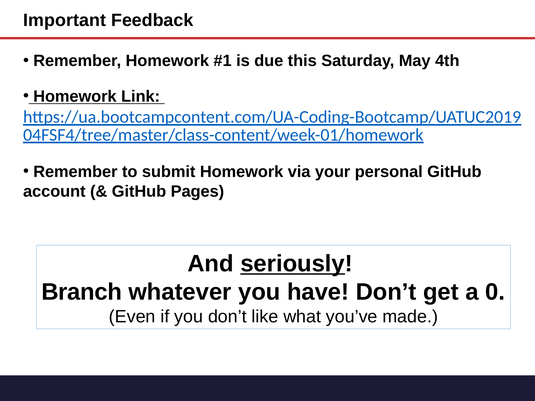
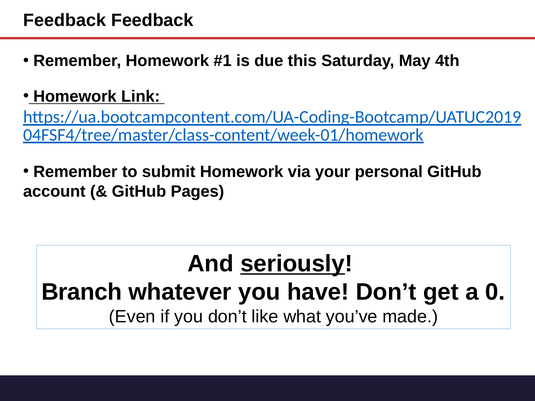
Important at (65, 20): Important -> Feedback
